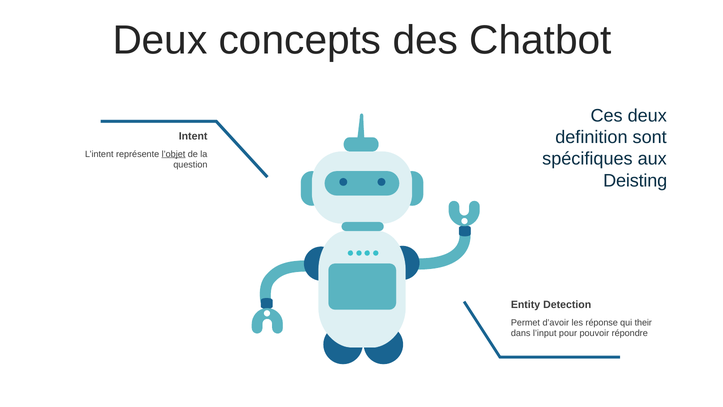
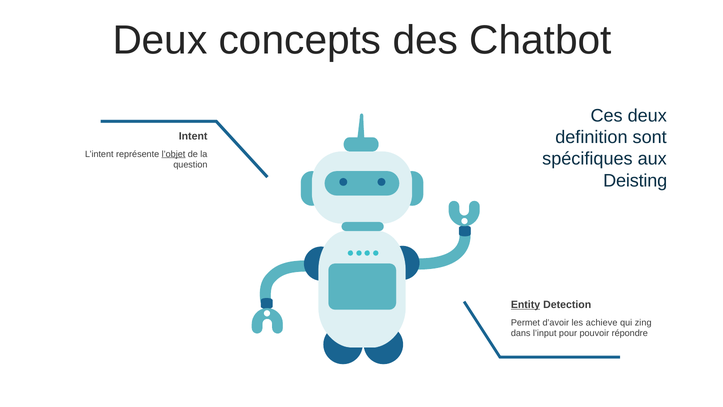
Entity underline: none -> present
réponse: réponse -> achieve
their: their -> zing
